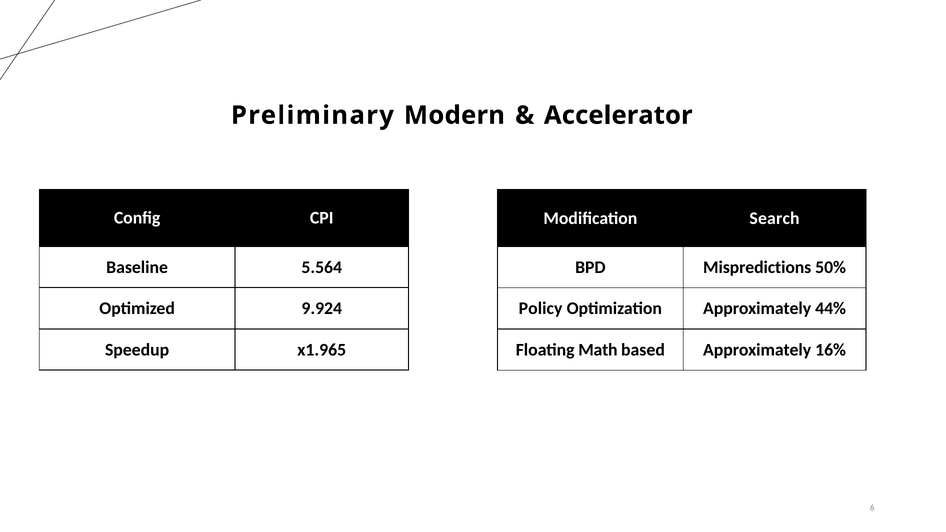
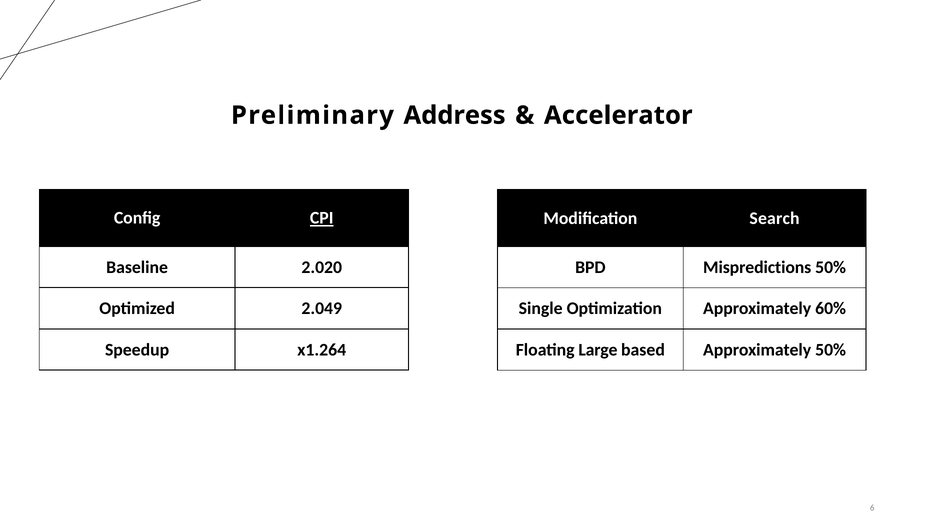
Modern: Modern -> Address
CPI underline: none -> present
5.564: 5.564 -> 2.020
9.924: 9.924 -> 2.049
Policy: Policy -> Single
44%: 44% -> 60%
x1.965: x1.965 -> x1.264
Math: Math -> Large
Approximately 16%: 16% -> 50%
